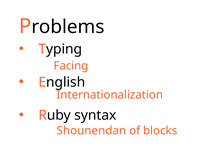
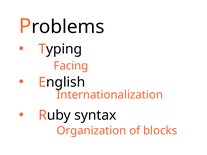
Shounendan: Shounendan -> Organization
